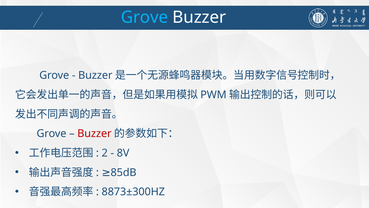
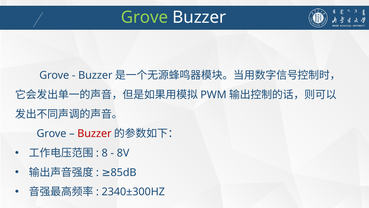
Grove at (145, 17) colour: light blue -> light green
2: 2 -> 8
8873±300HZ: 8873±300HZ -> 2340±300HZ
